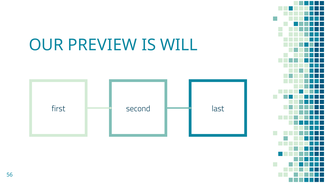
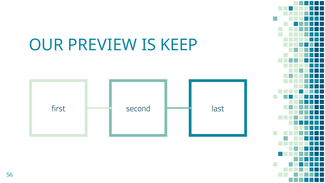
WILL: WILL -> KEEP
